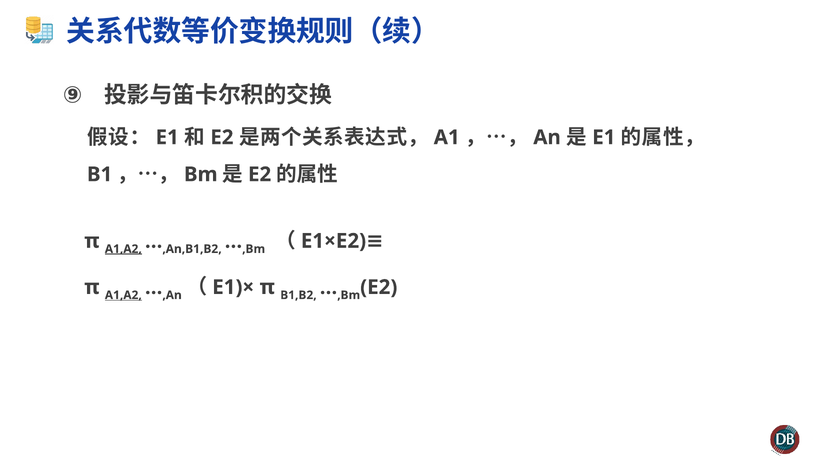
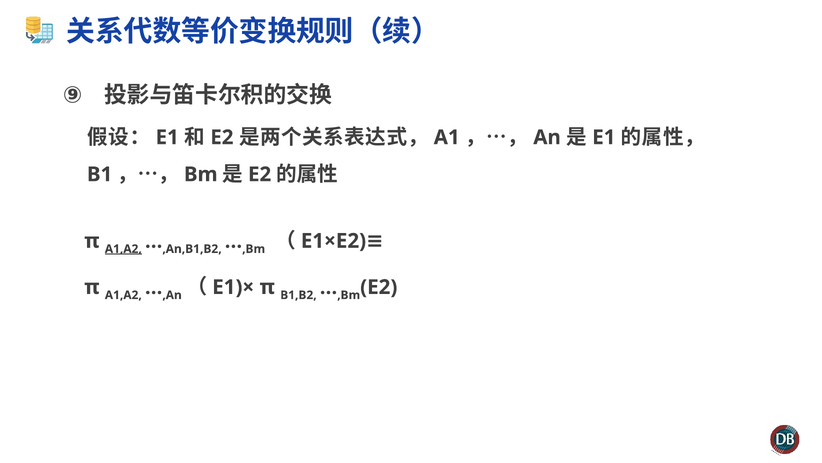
A1,A2 at (123, 295) underline: present -> none
